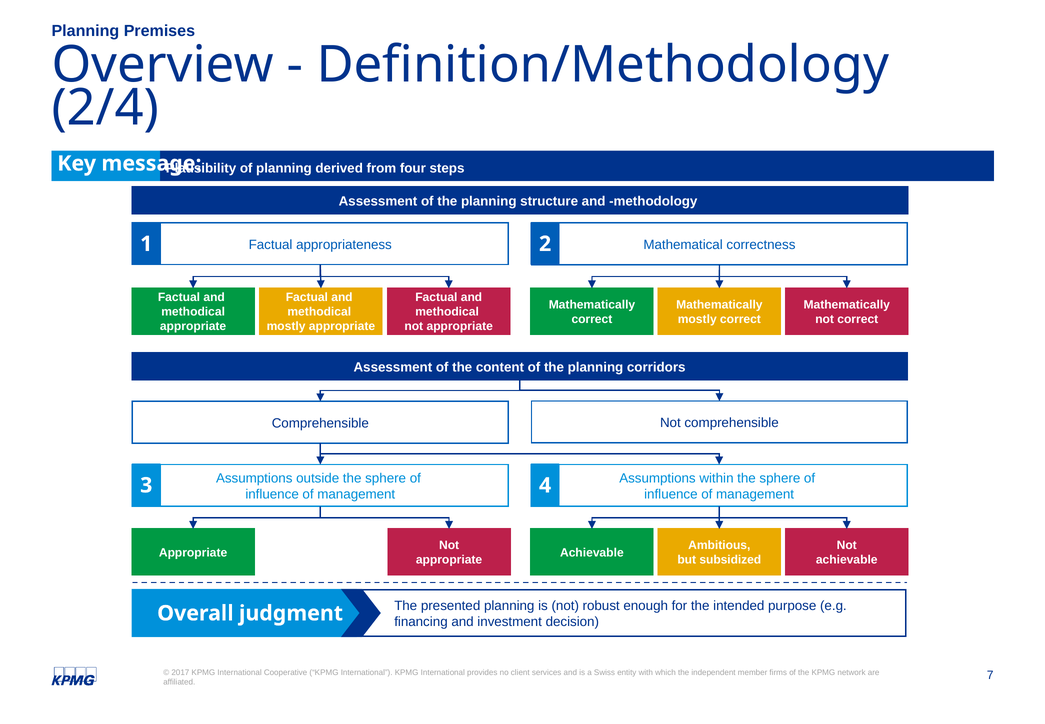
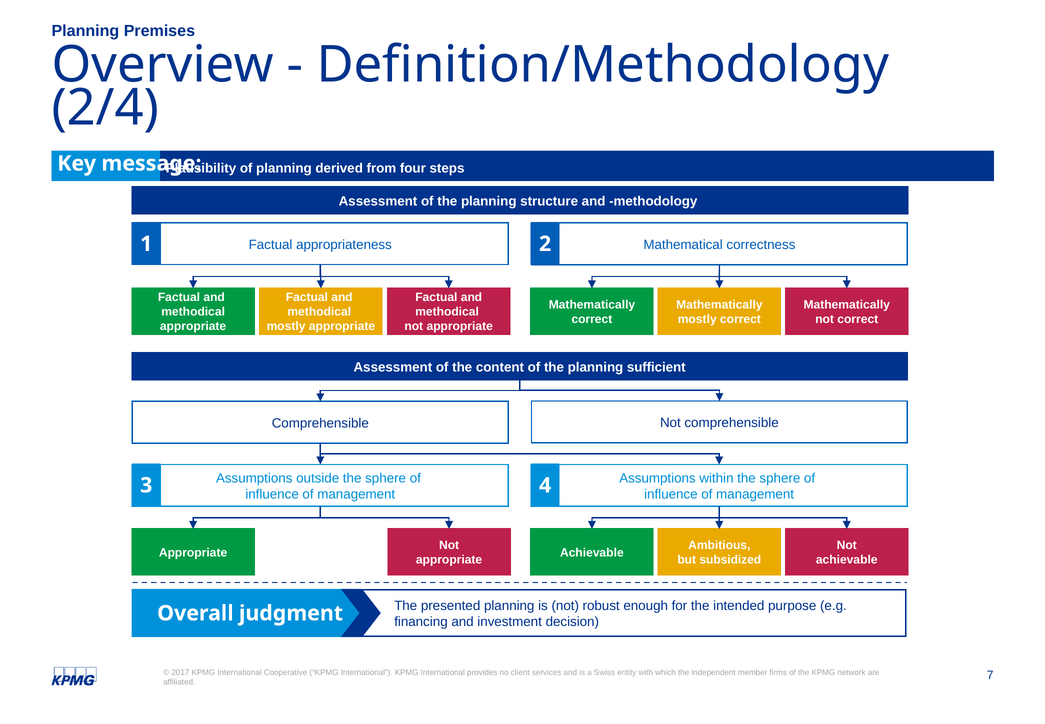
corridors: corridors -> sufficient
